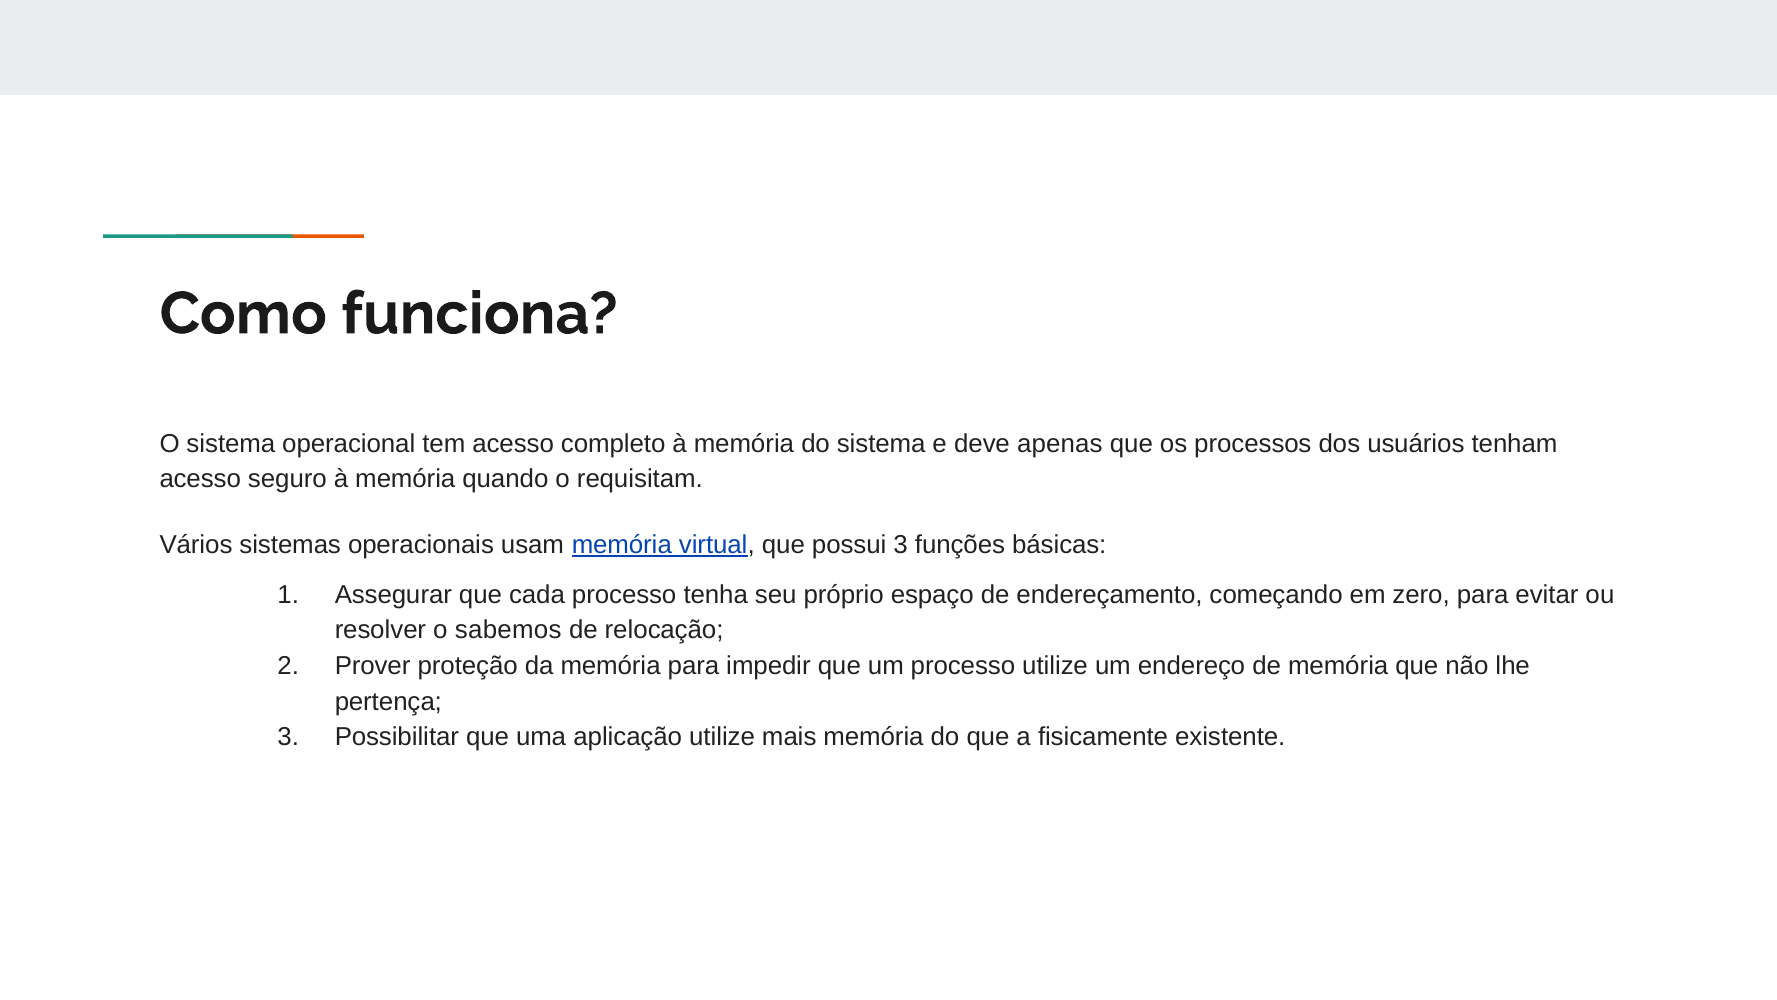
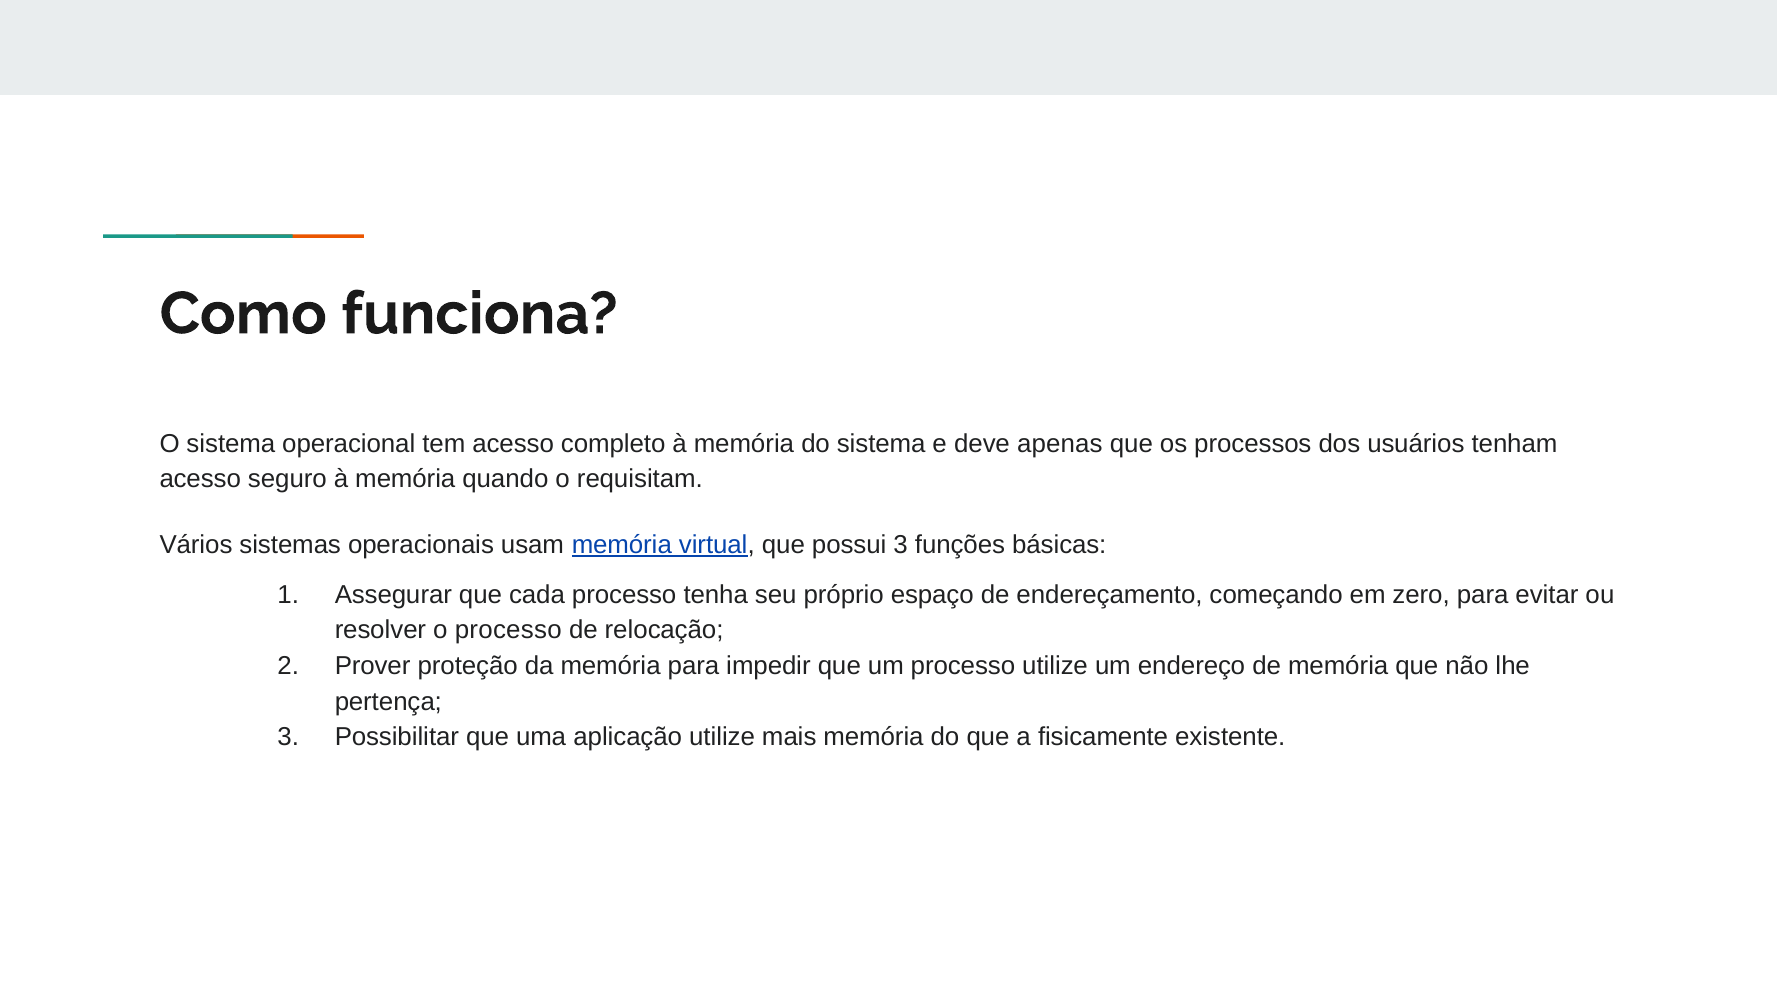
o sabemos: sabemos -> processo
